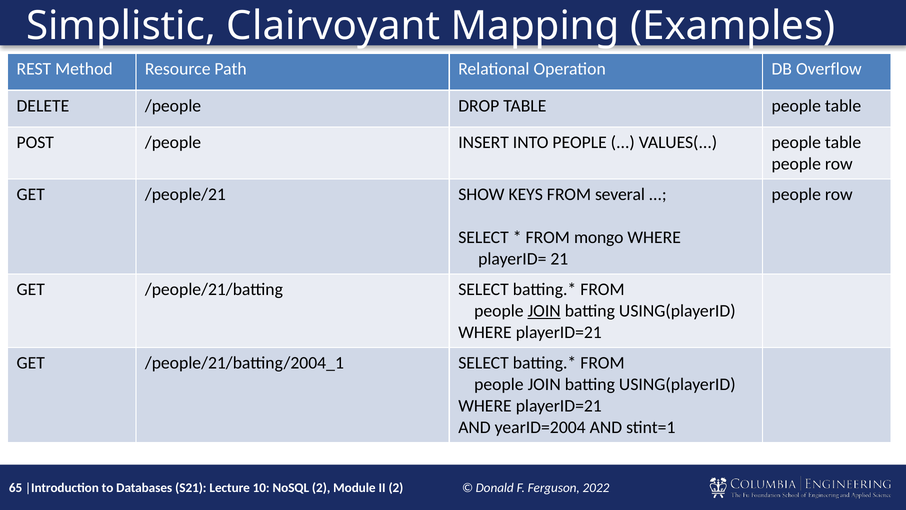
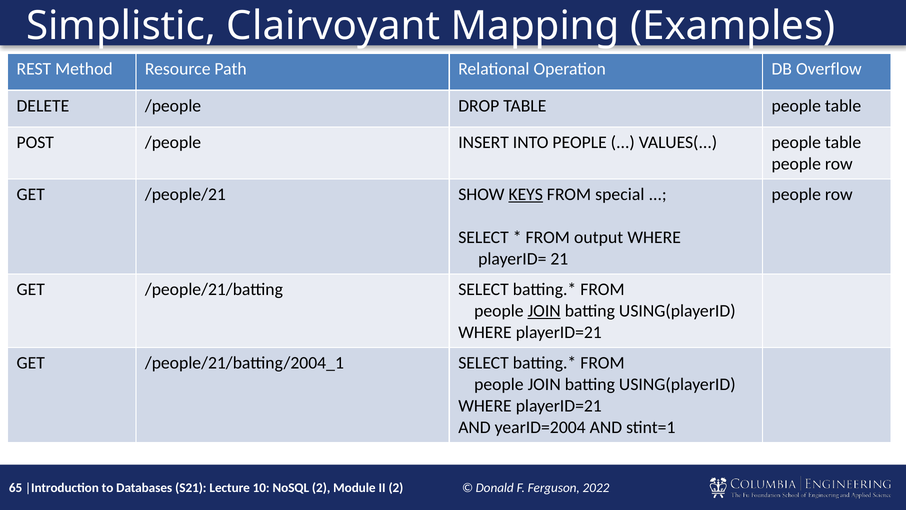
KEYS underline: none -> present
several: several -> special
mongo: mongo -> output
